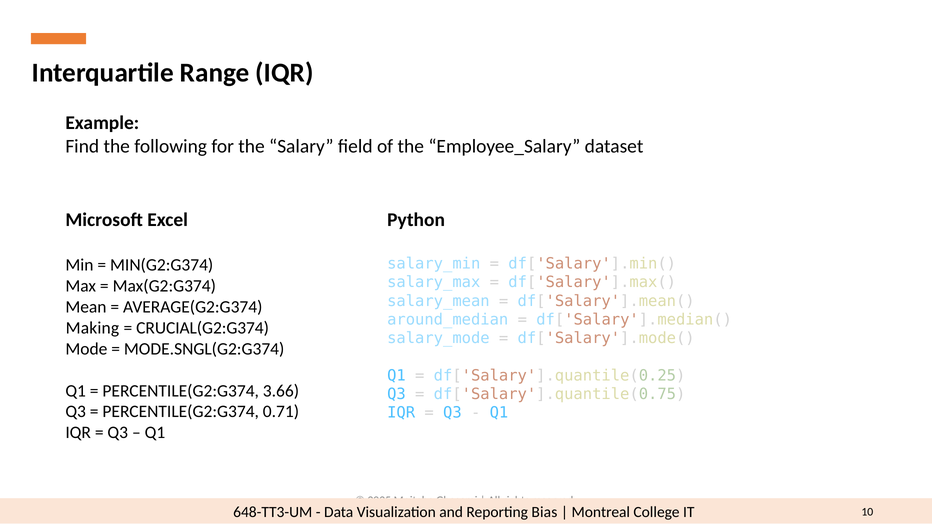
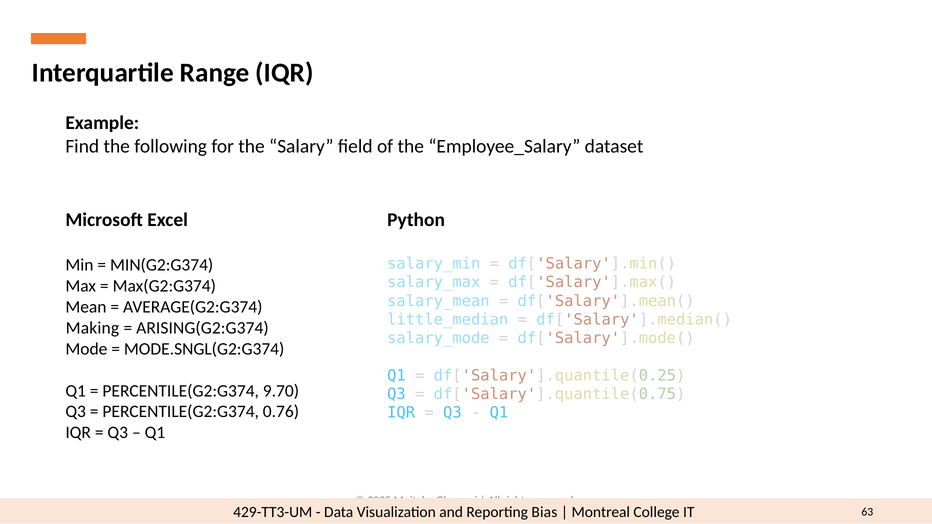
around_median: around_median -> little_median
CRUCIAL(G2:G374: CRUCIAL(G2:G374 -> ARISING(G2:G374
3.66: 3.66 -> 9.70
0.71: 0.71 -> 0.76
648-TT3-UM: 648-TT3-UM -> 429-TT3-UM
10: 10 -> 63
